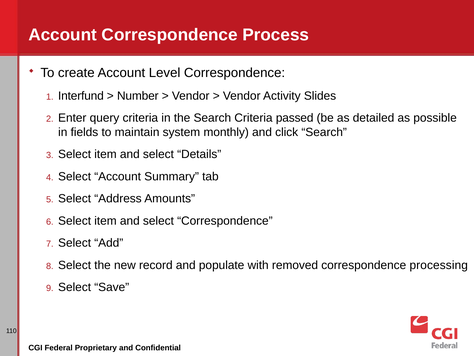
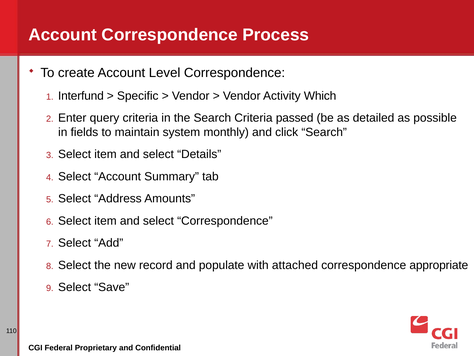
Number: Number -> Specific
Slides: Slides -> Which
removed: removed -> attached
processing: processing -> appropriate
